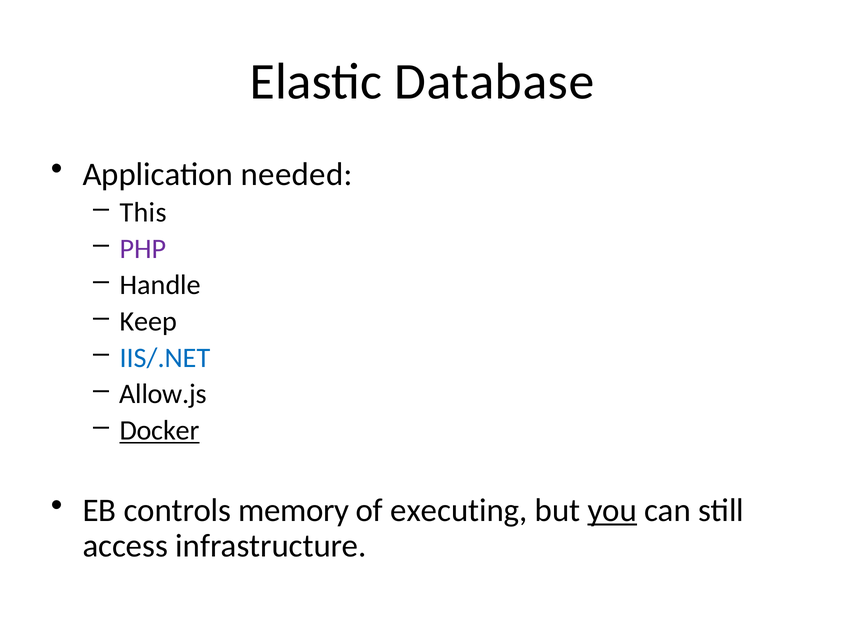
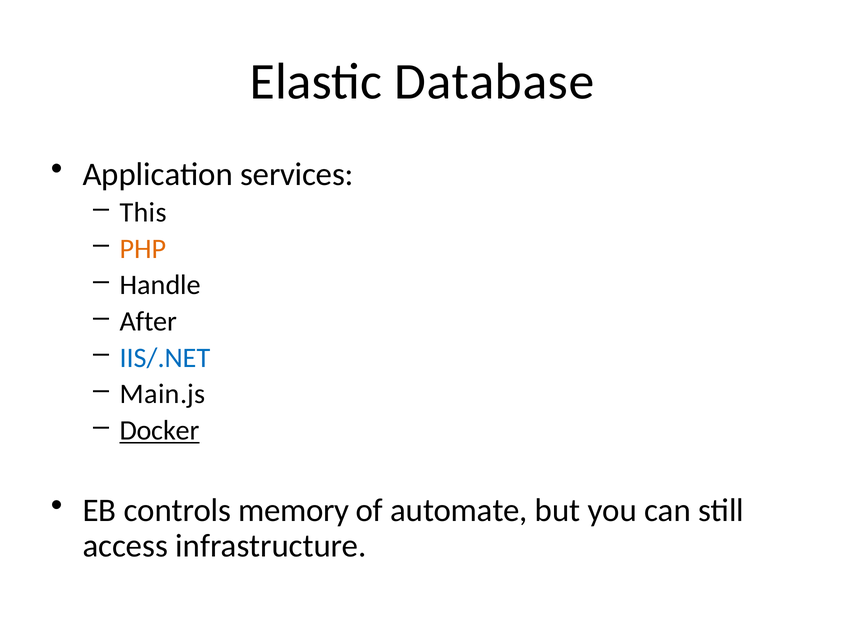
needed: needed -> services
PHP colour: purple -> orange
Keep: Keep -> After
Allow.js: Allow.js -> Main.js
executing: executing -> automate
you underline: present -> none
